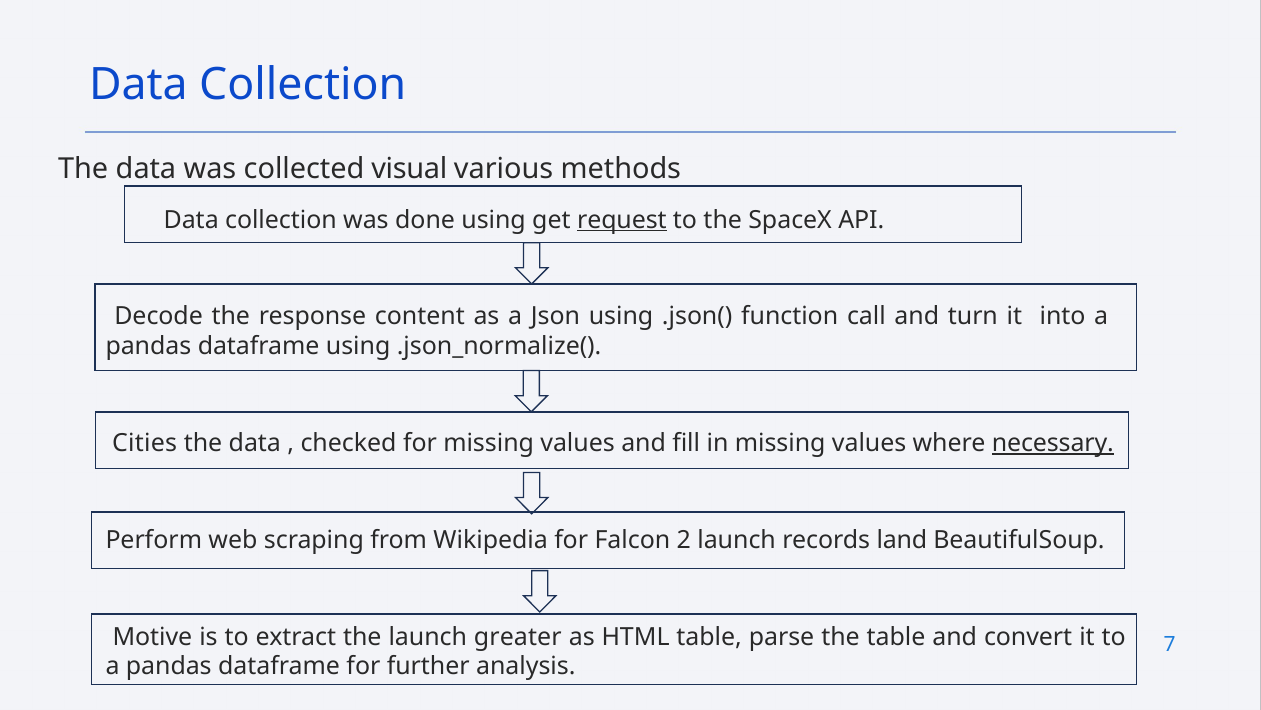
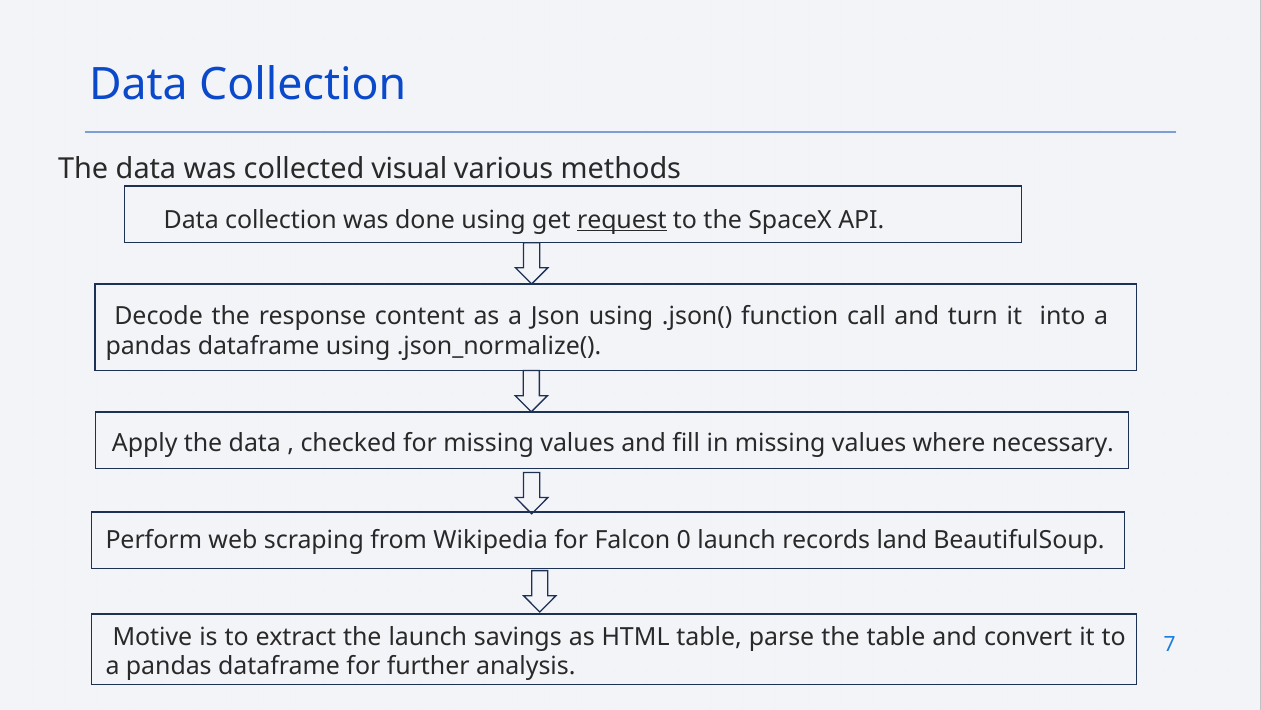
Cities: Cities -> Apply
necessary underline: present -> none
2: 2 -> 0
greater: greater -> savings
